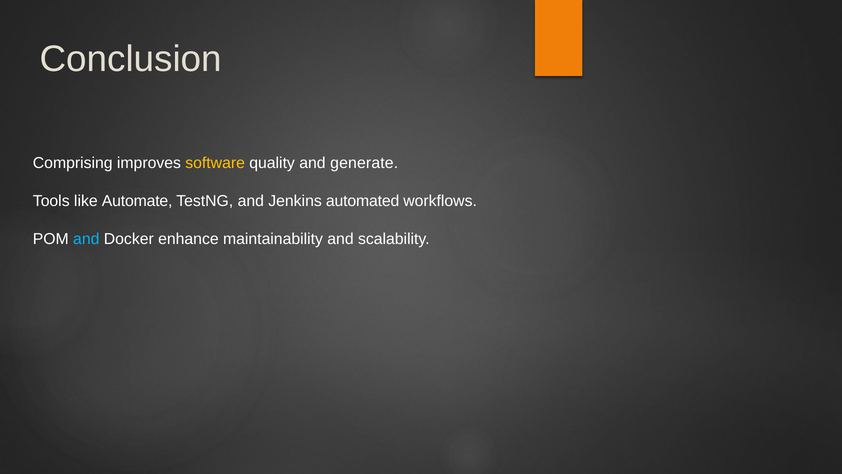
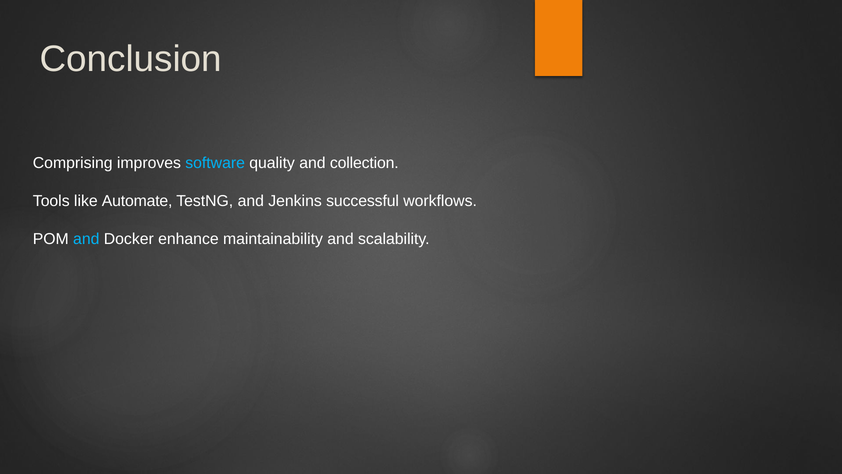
software colour: yellow -> light blue
generate: generate -> collection
automated: automated -> successful
